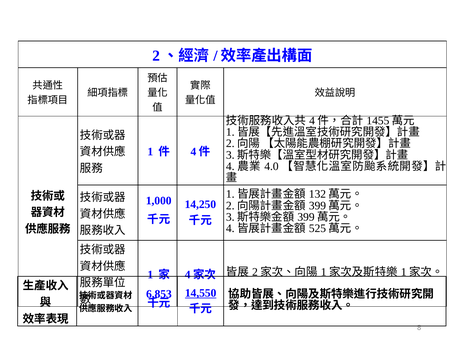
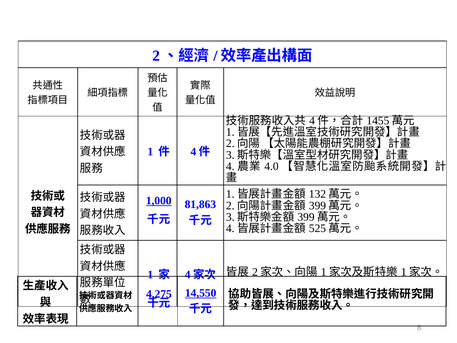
1,000 underline: none -> present
14,250: 14,250 -> 81,863
6,853: 6,853 -> 4,275
